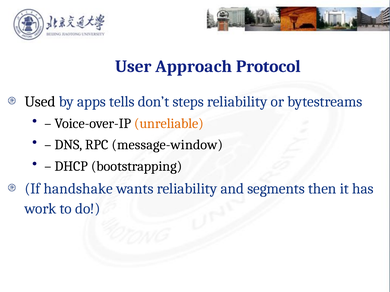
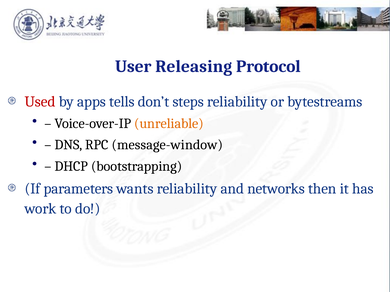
Approach: Approach -> Releasing
Used colour: black -> red
handshake: handshake -> parameters
segments: segments -> networks
